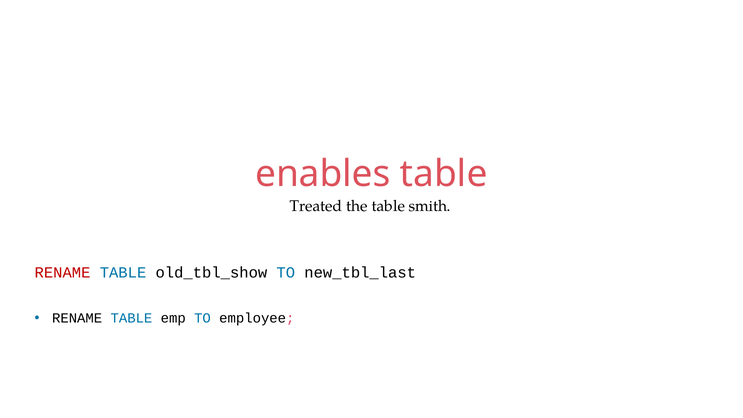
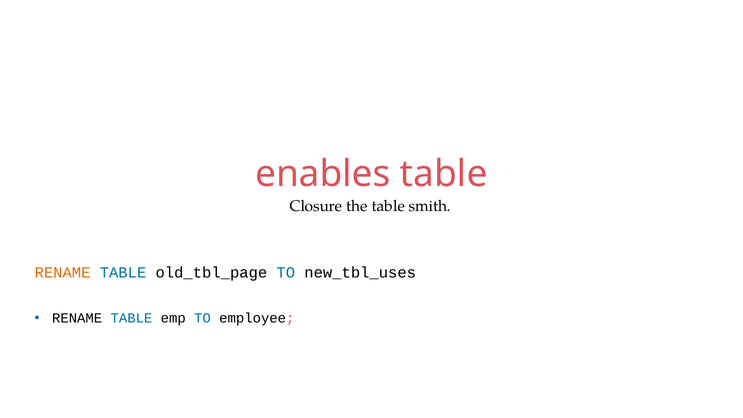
Treated: Treated -> Closure
RENAME at (63, 272) colour: red -> orange
old_tbl_show: old_tbl_show -> old_tbl_page
new_tbl_last: new_tbl_last -> new_tbl_uses
